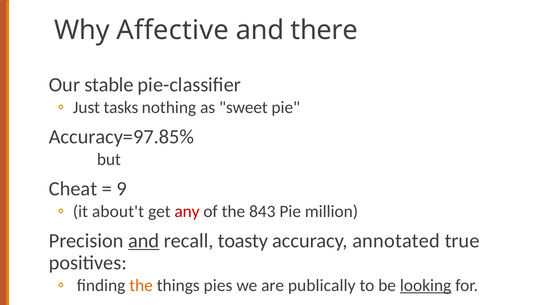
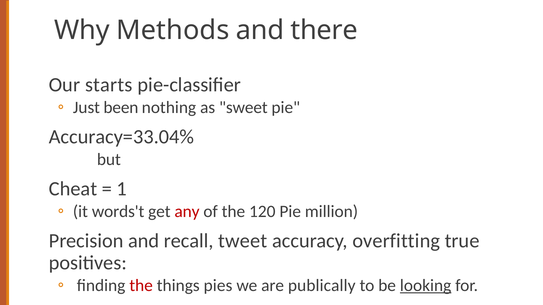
Affective: Affective -> Methods
stable: stable -> starts
tasks: tasks -> been
Accuracy=97.85%: Accuracy=97.85% -> Accuracy=33.04%
9: 9 -> 1
about't: about't -> words't
843: 843 -> 120
and at (144, 241) underline: present -> none
toasty: toasty -> tweet
annotated: annotated -> overfitting
the at (141, 286) colour: orange -> red
